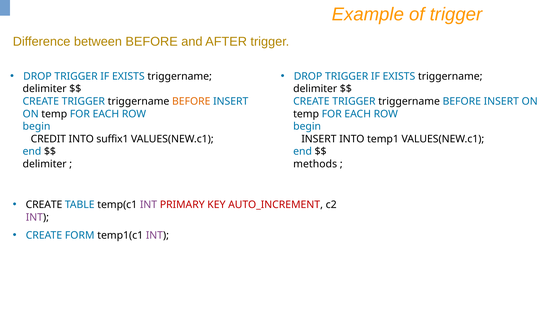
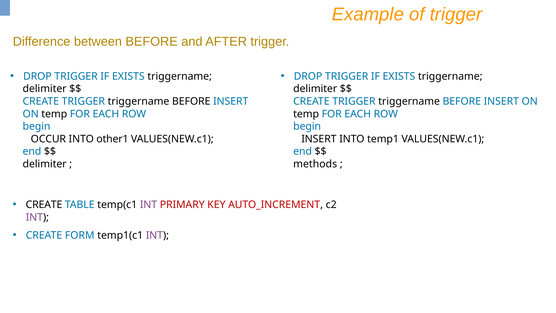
BEFORE at (191, 101) colour: orange -> black
CREDIT: CREDIT -> OCCUR
suffix1: suffix1 -> other1
